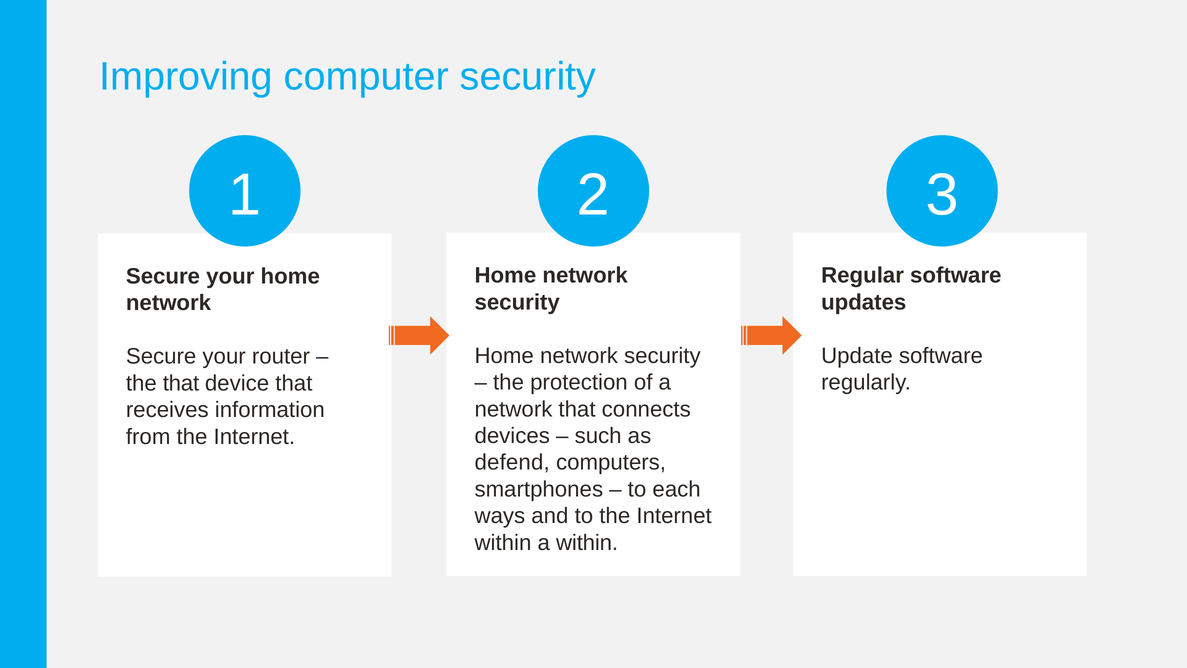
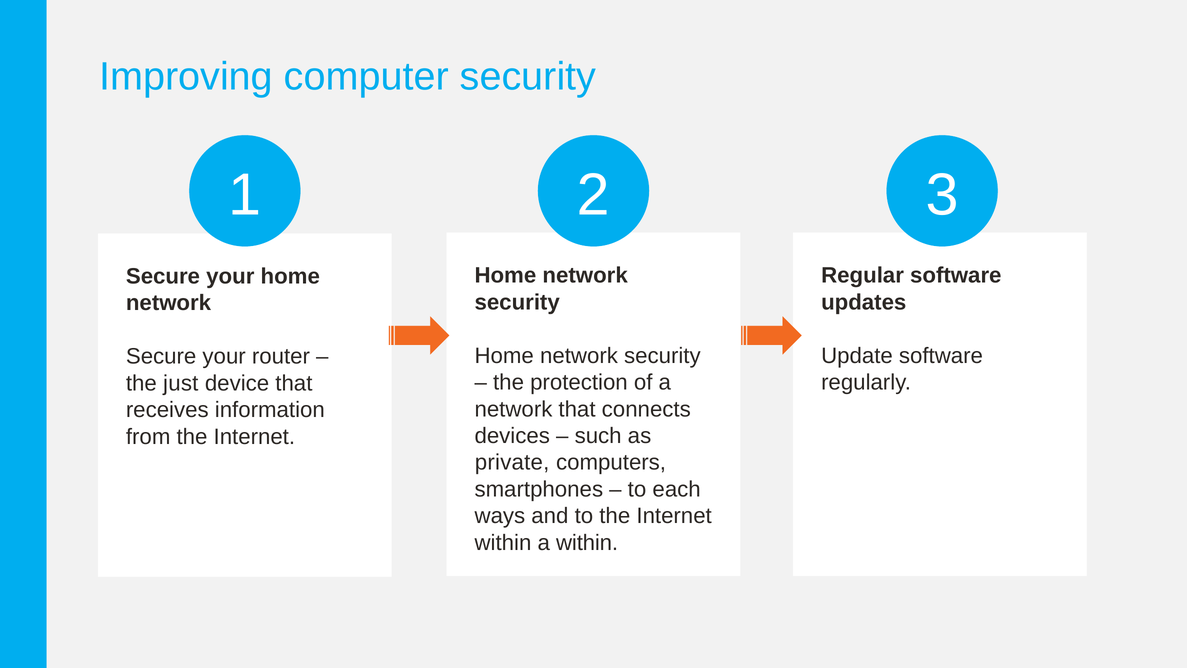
the that: that -> just
defend: defend -> private
